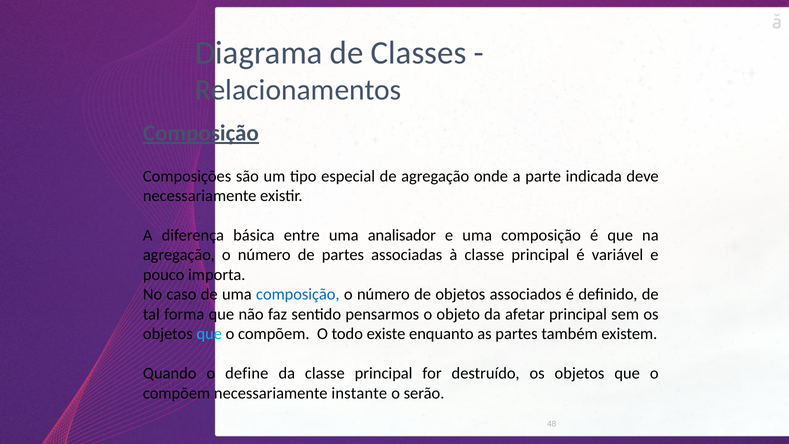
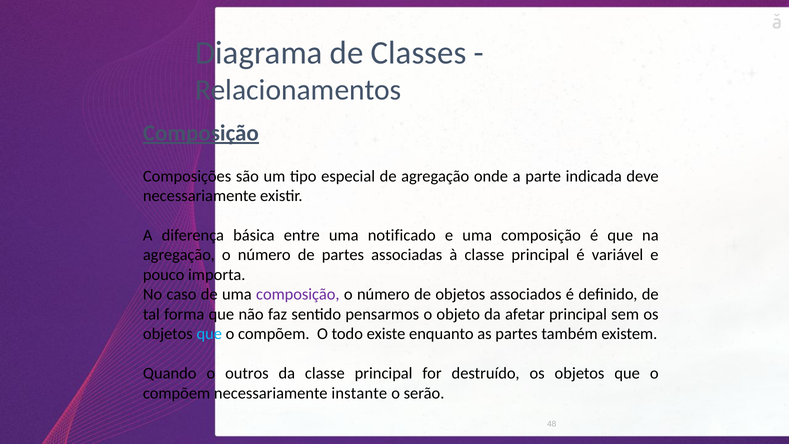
analisador: analisador -> notificado
composição at (298, 294) colour: blue -> purple
define: define -> outros
